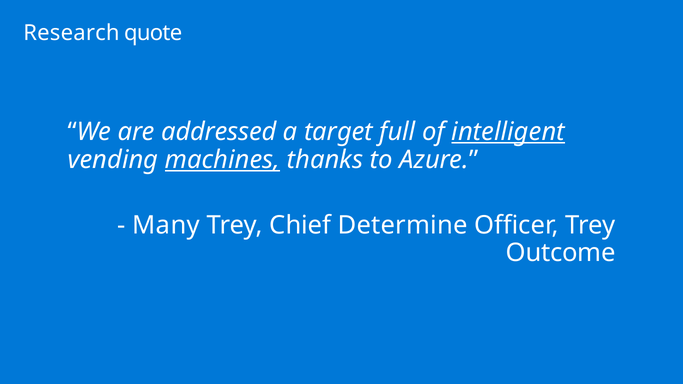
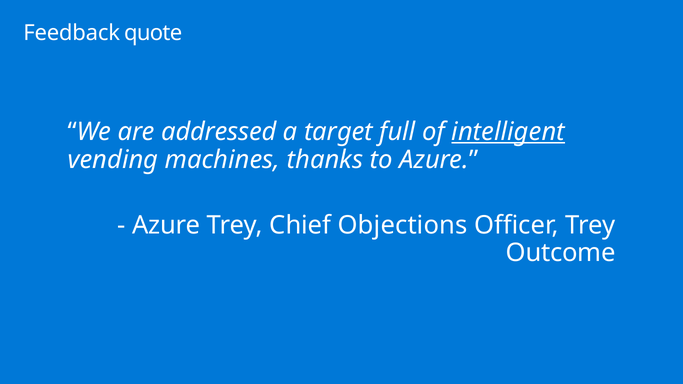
Research: Research -> Feedback
machines underline: present -> none
Many at (166, 225): Many -> Azure
Determine: Determine -> Objections
